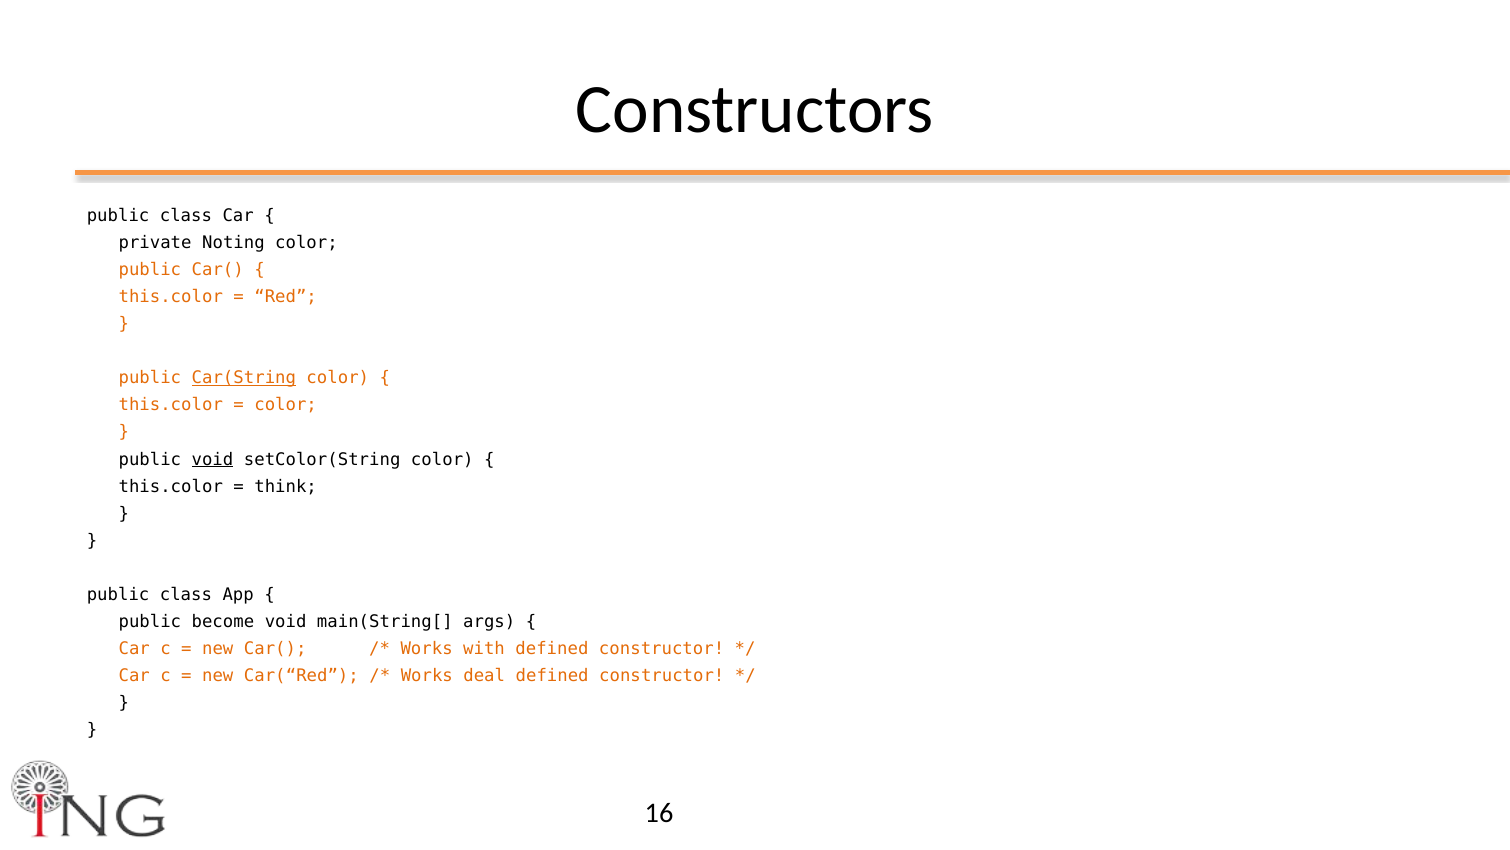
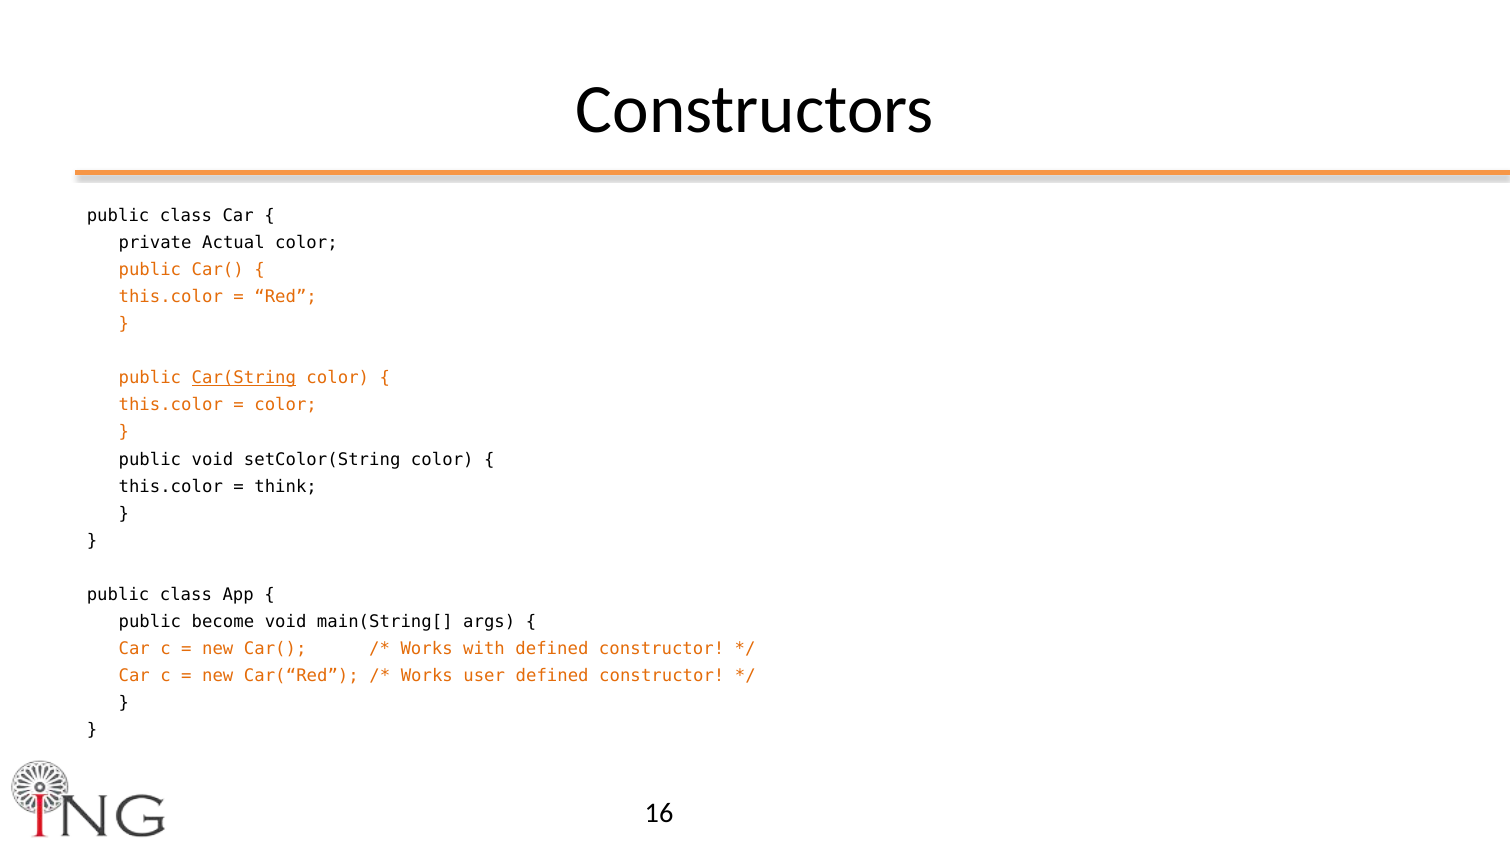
Noting: Noting -> Actual
void at (212, 459) underline: present -> none
deal: deal -> user
